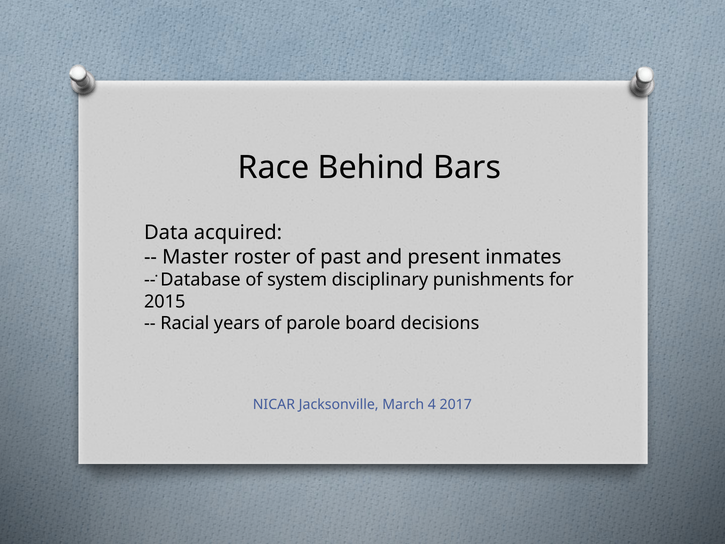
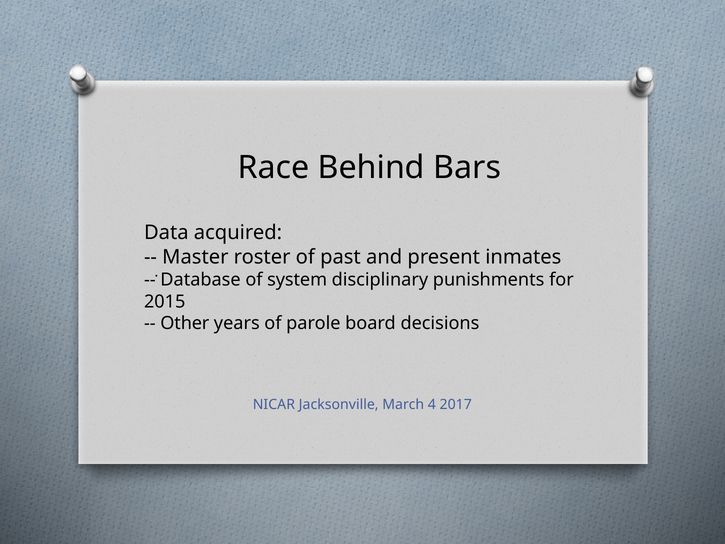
Racial: Racial -> Other
